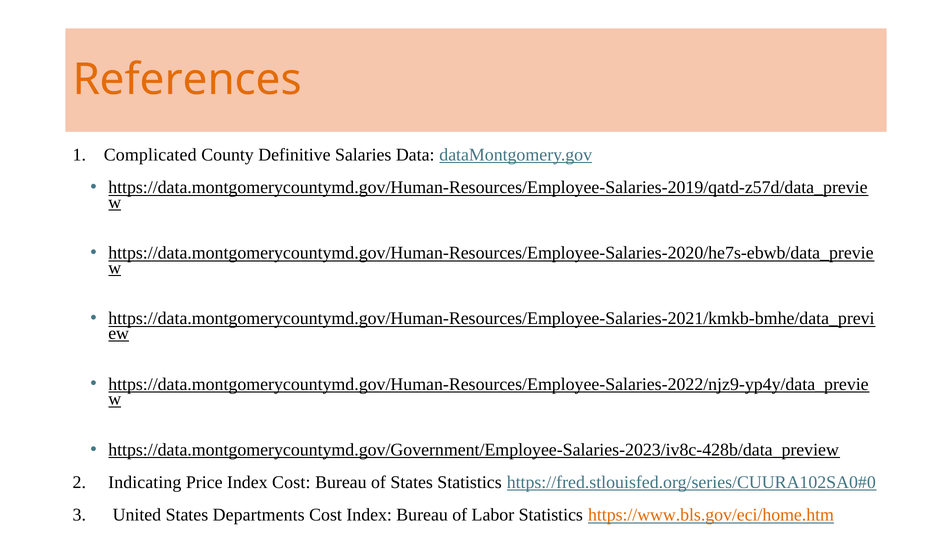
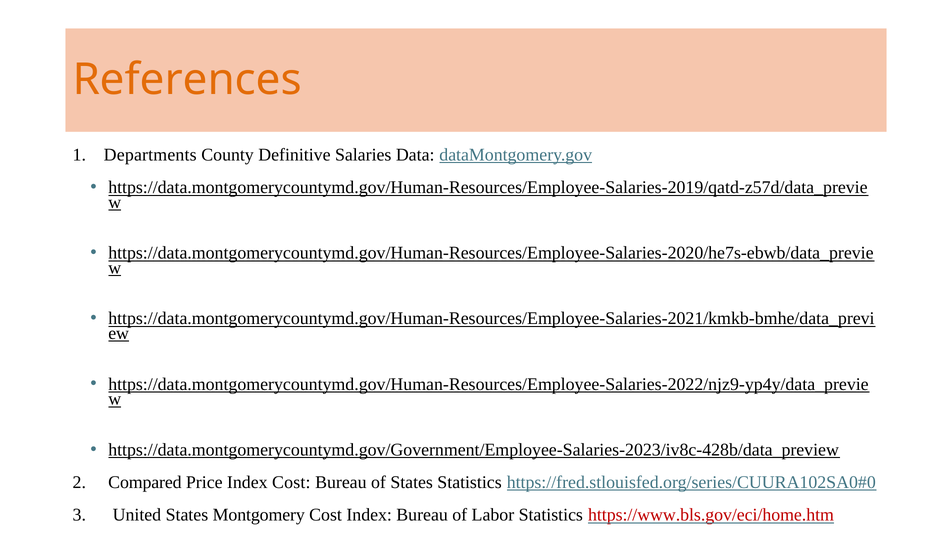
Complicated: Complicated -> Departments
Indicating: Indicating -> Compared
Departments: Departments -> Montgomery
https://www.bls.gov/eci/home.htm colour: orange -> red
